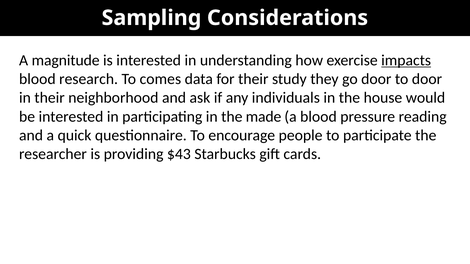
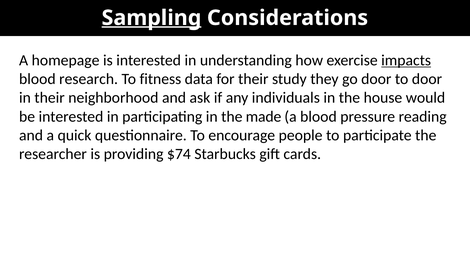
Sampling underline: none -> present
magnitude: magnitude -> homepage
comes: comes -> fitness
$43: $43 -> $74
